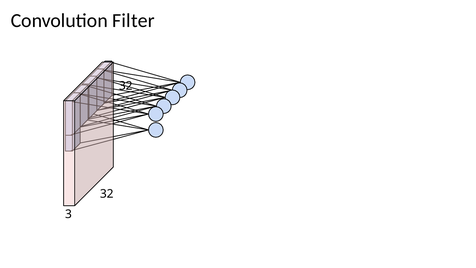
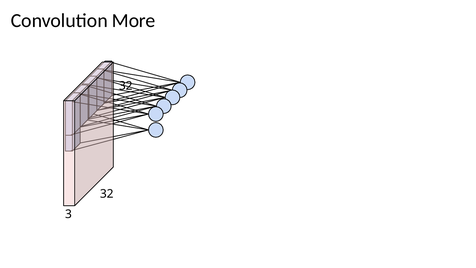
Filter: Filter -> More
